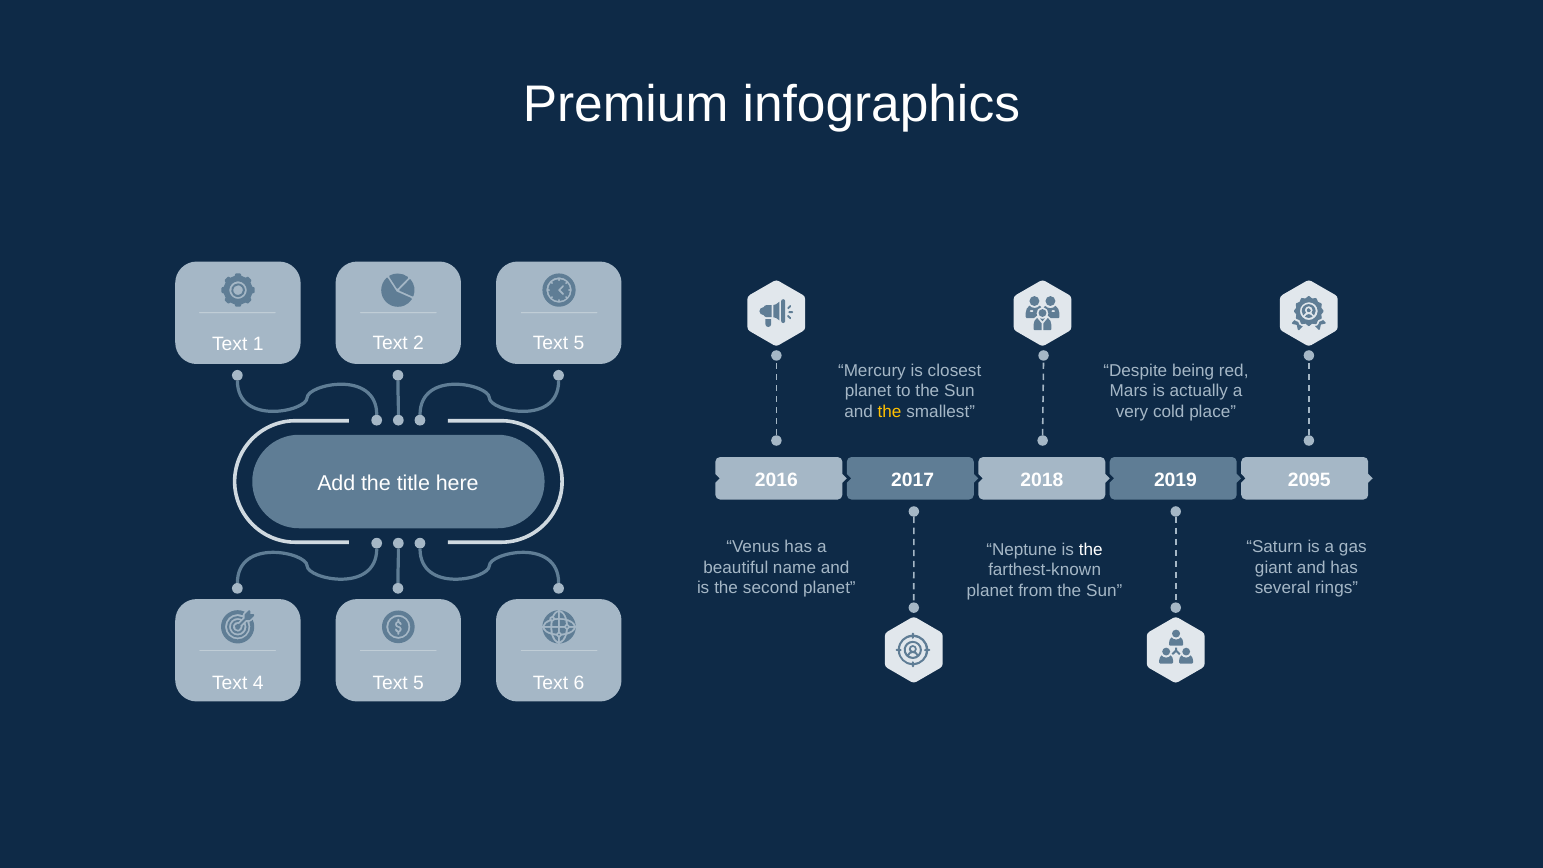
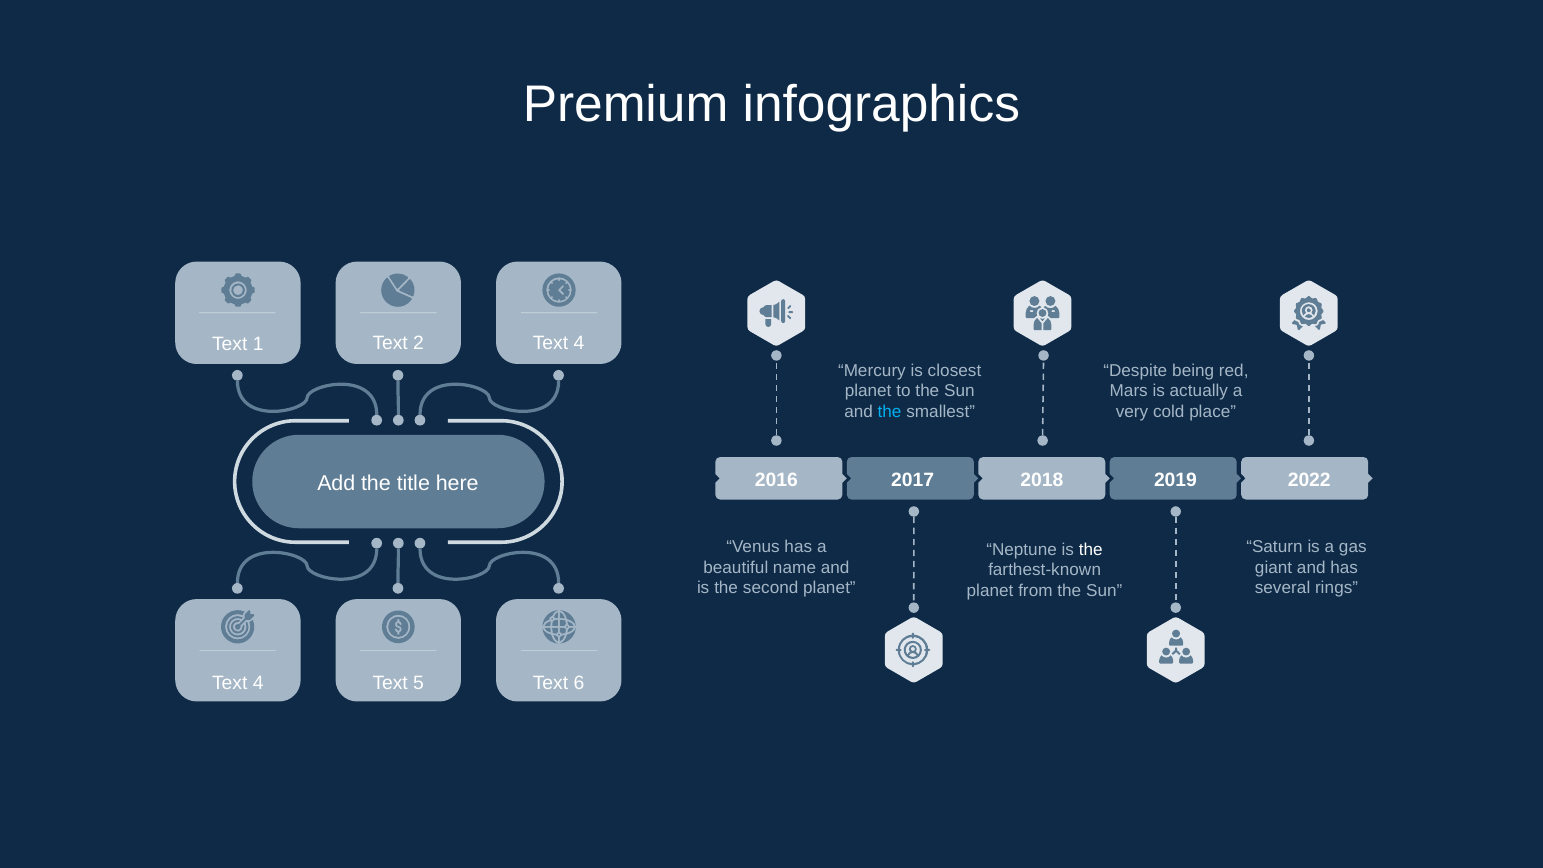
2 Text 5: 5 -> 4
the at (890, 412) colour: yellow -> light blue
2095: 2095 -> 2022
